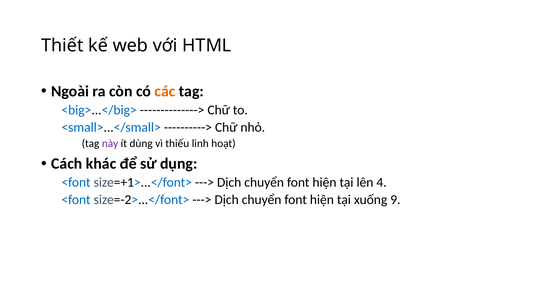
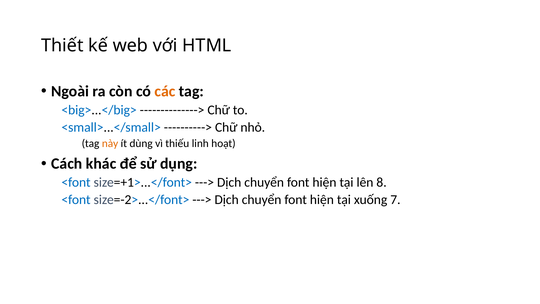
này colour: purple -> orange
4: 4 -> 8
9: 9 -> 7
